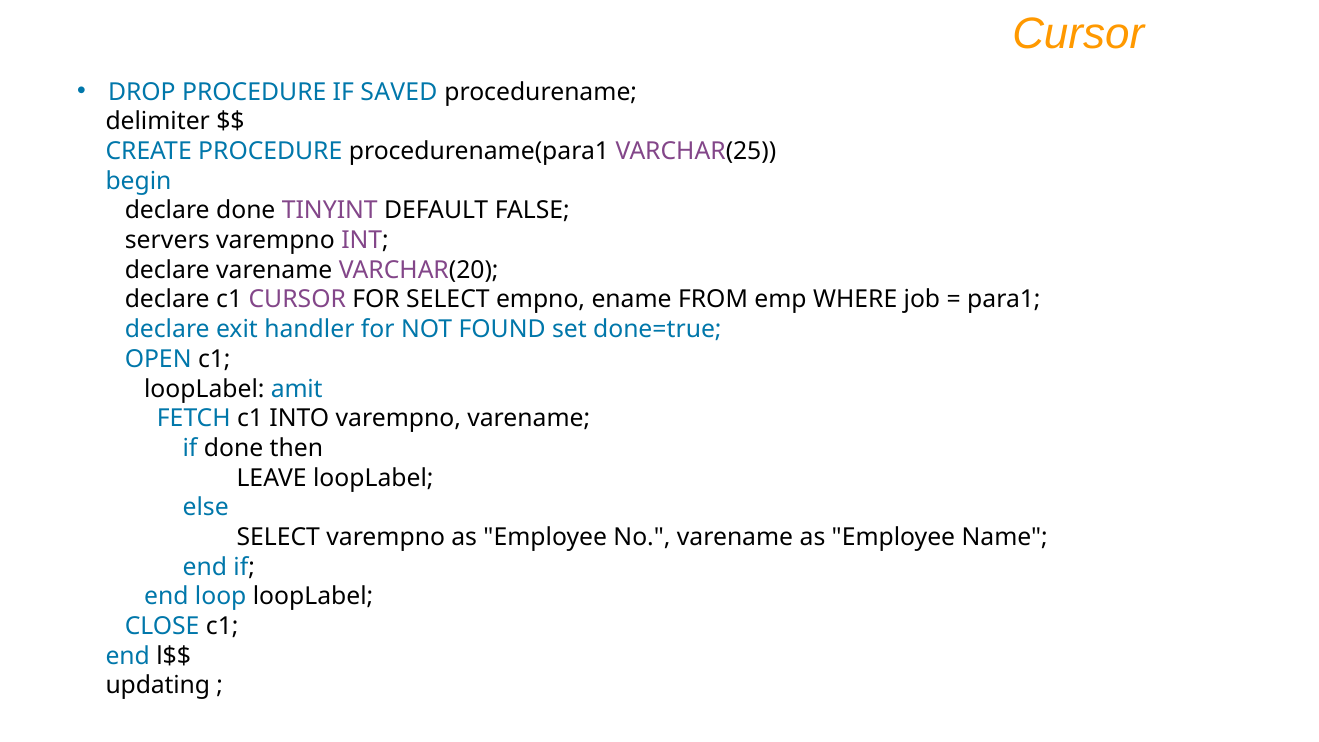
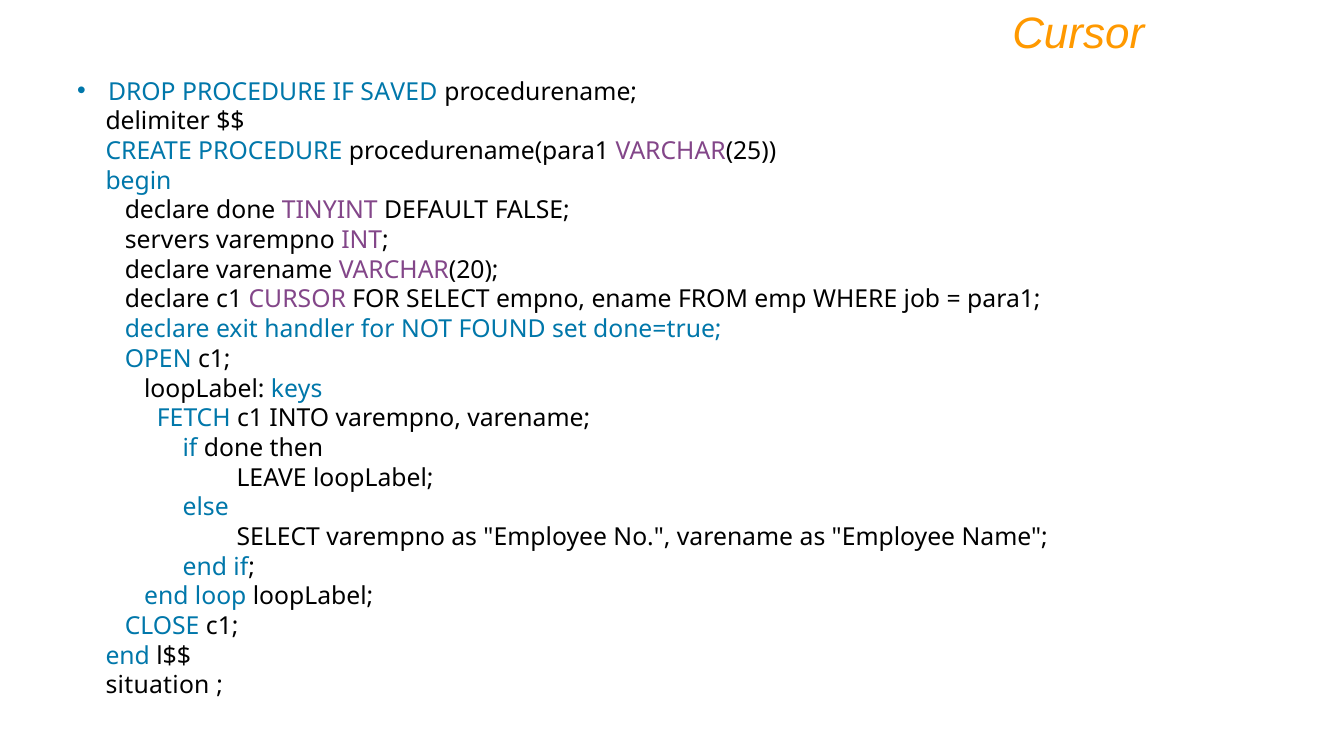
amit: amit -> keys
updating: updating -> situation
